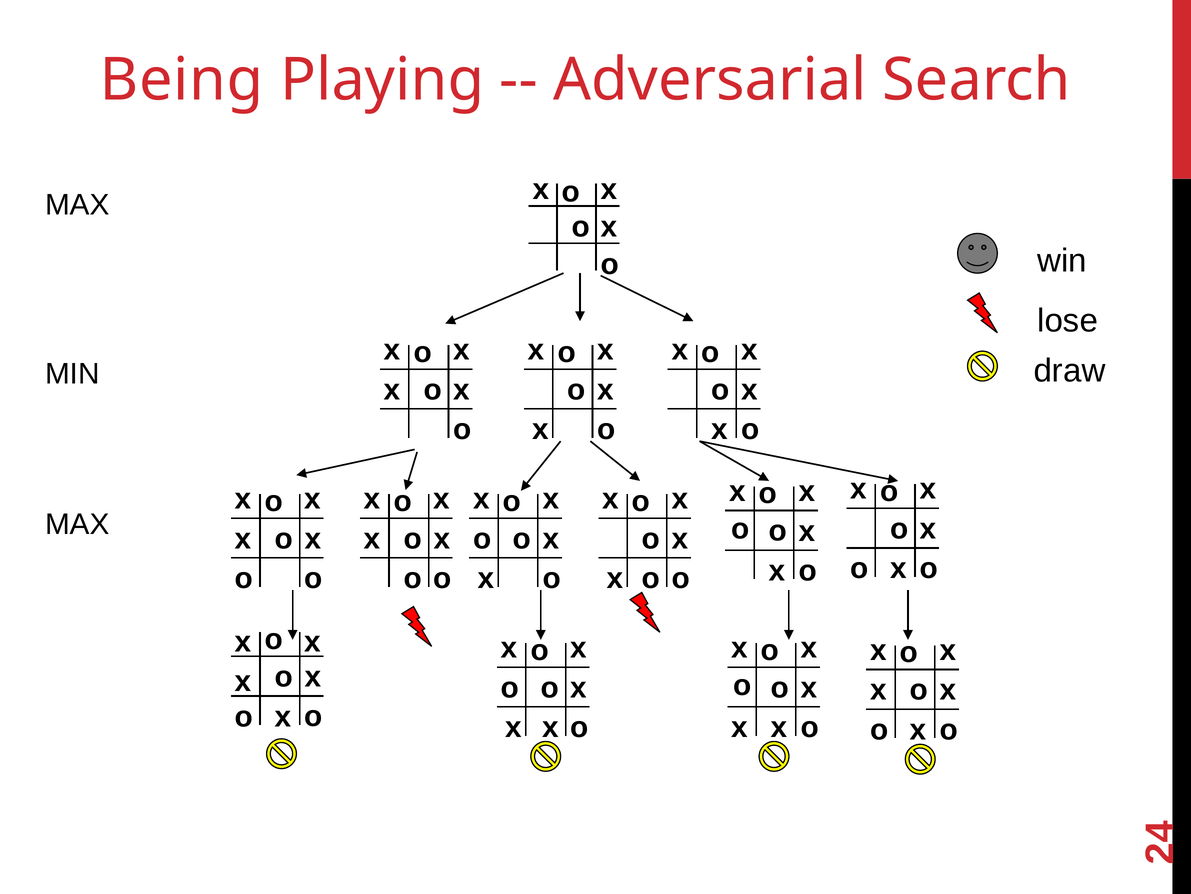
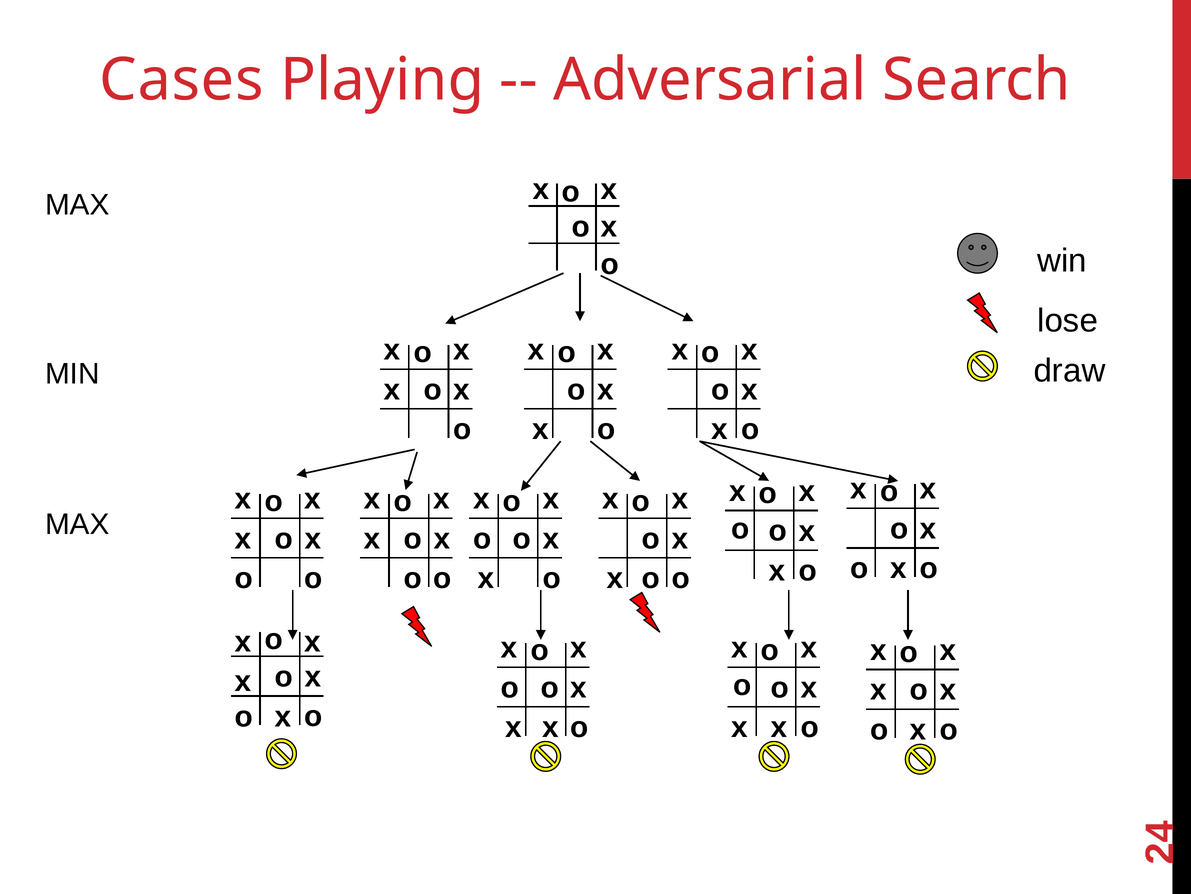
Being: Being -> Cases
